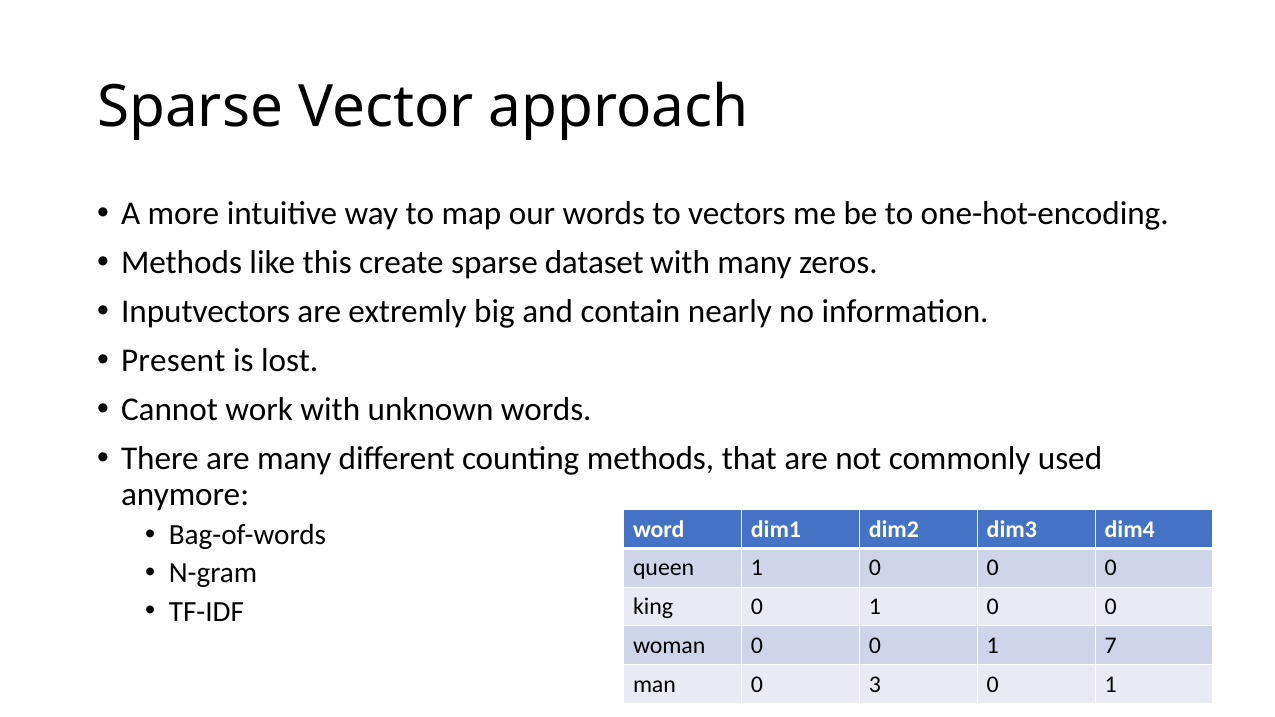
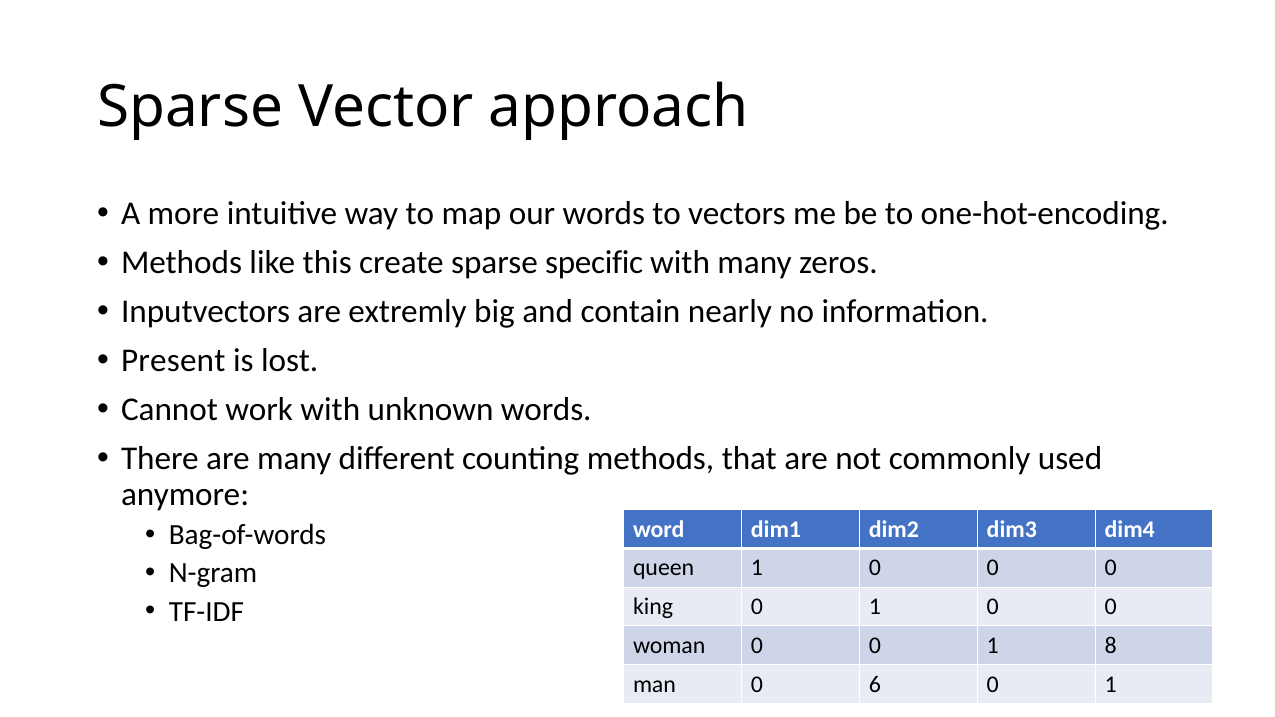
dataset: dataset -> specific
7: 7 -> 8
3: 3 -> 6
